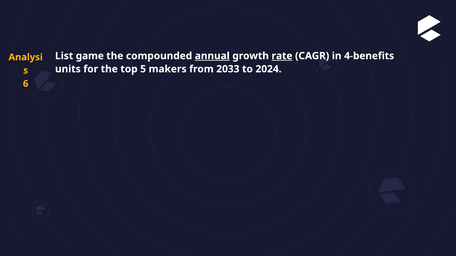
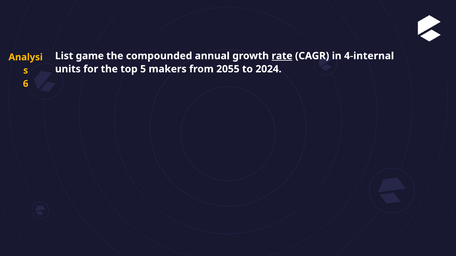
annual underline: present -> none
4-benefits: 4-benefits -> 4-internal
2033: 2033 -> 2055
